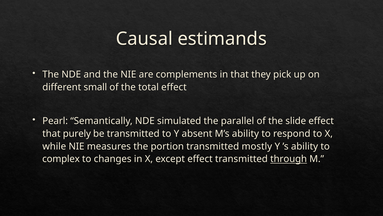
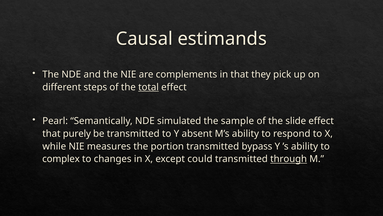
small: small -> steps
total underline: none -> present
parallel: parallel -> sample
mostly: mostly -> bypass
except effect: effect -> could
